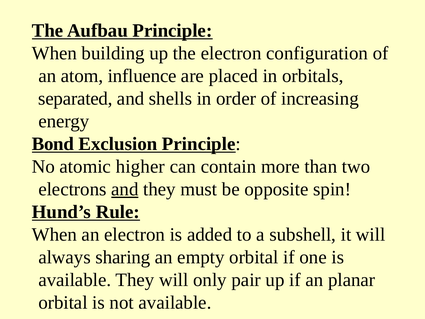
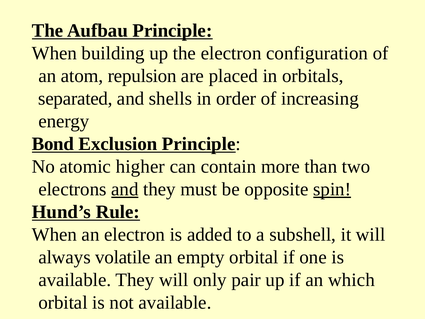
influence: influence -> repulsion
spin underline: none -> present
sharing: sharing -> volatile
planar: planar -> which
